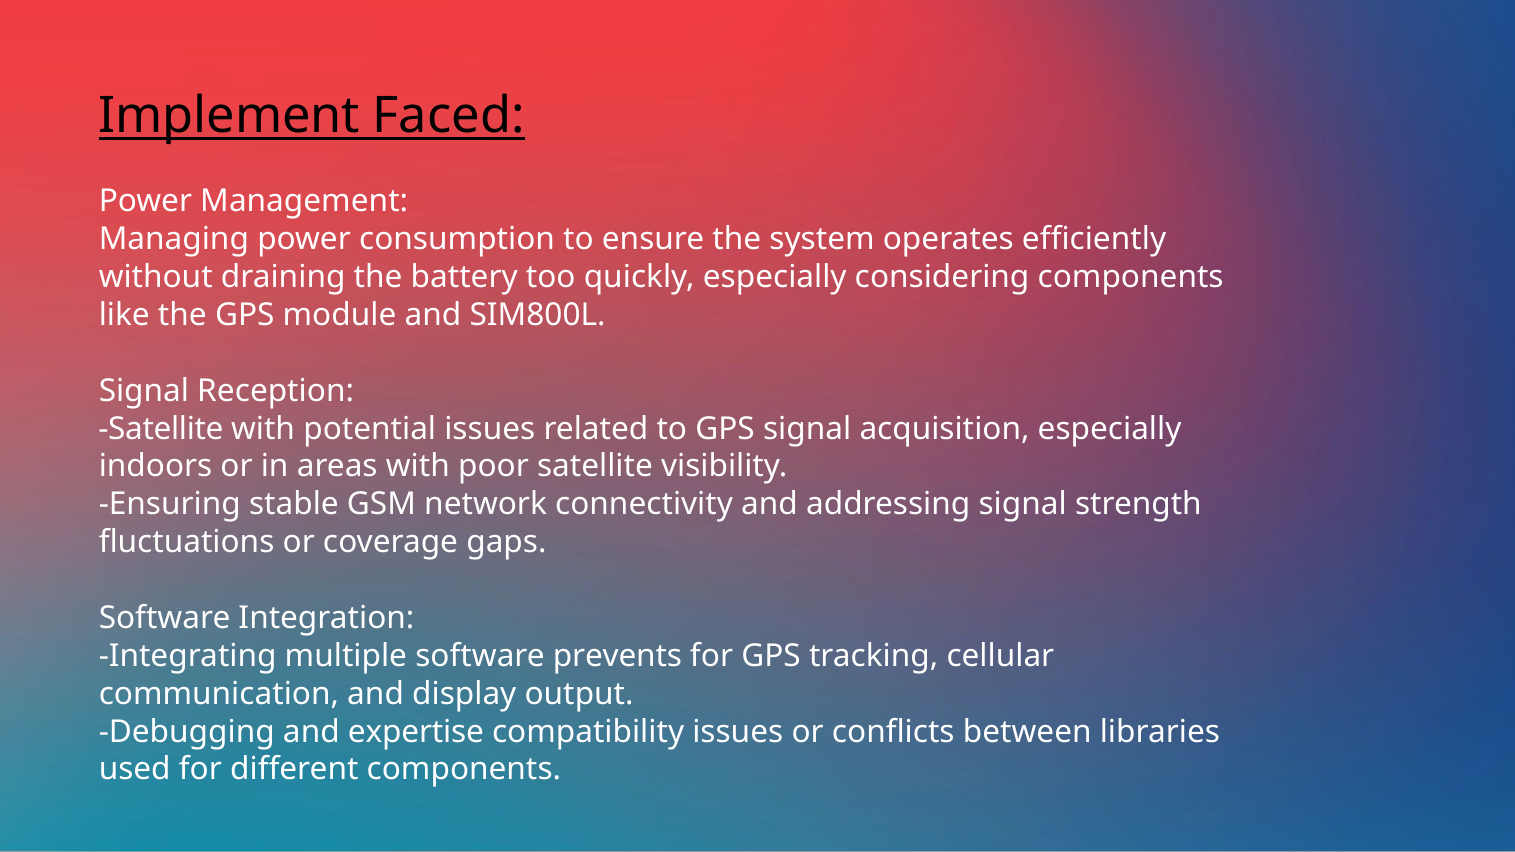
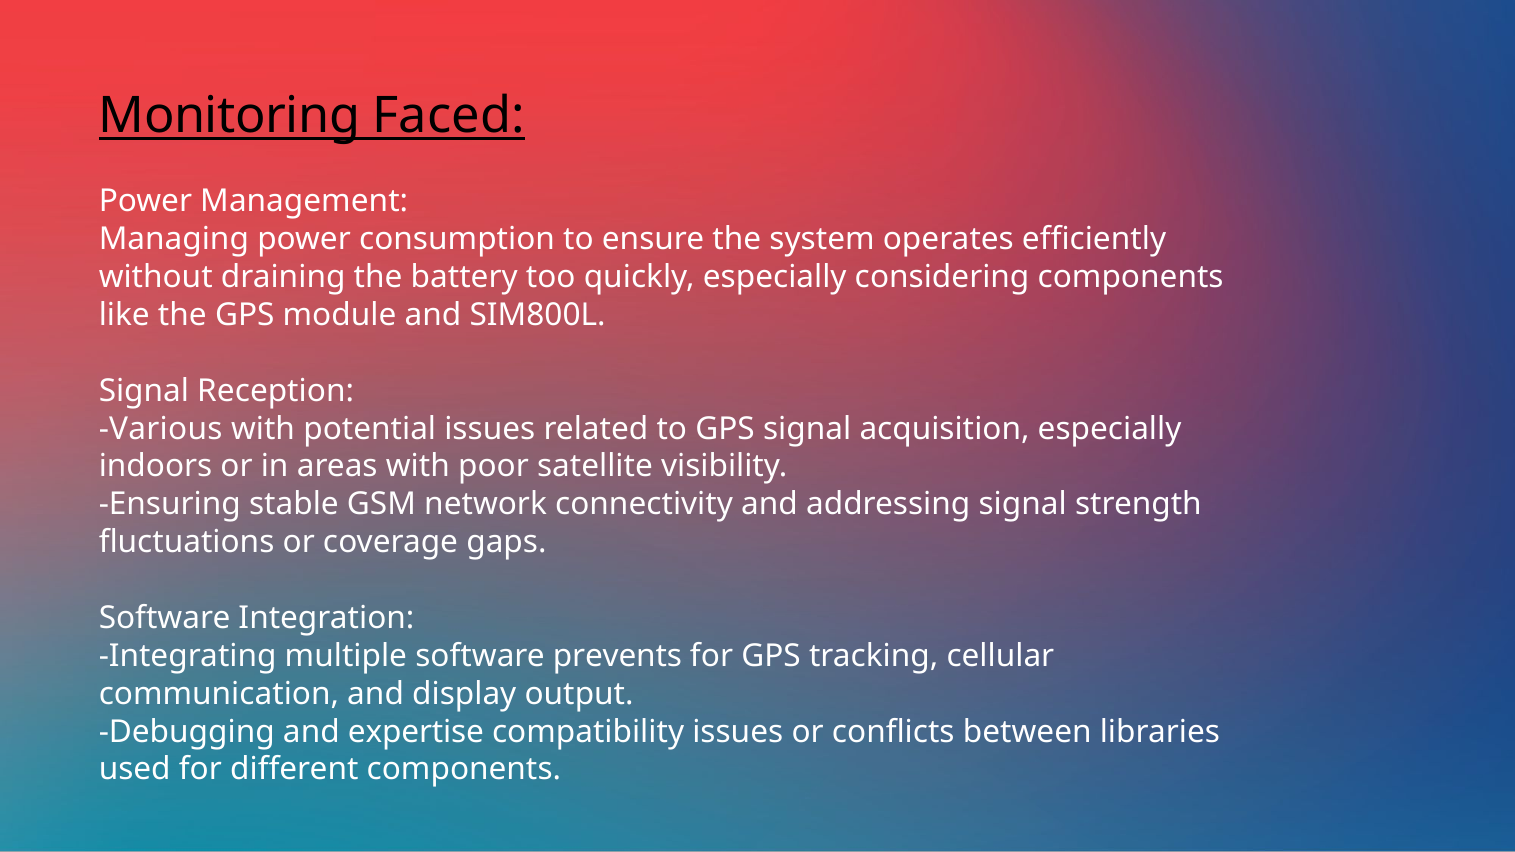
Implement: Implement -> Monitoring
Satellite at (161, 429): Satellite -> Various
